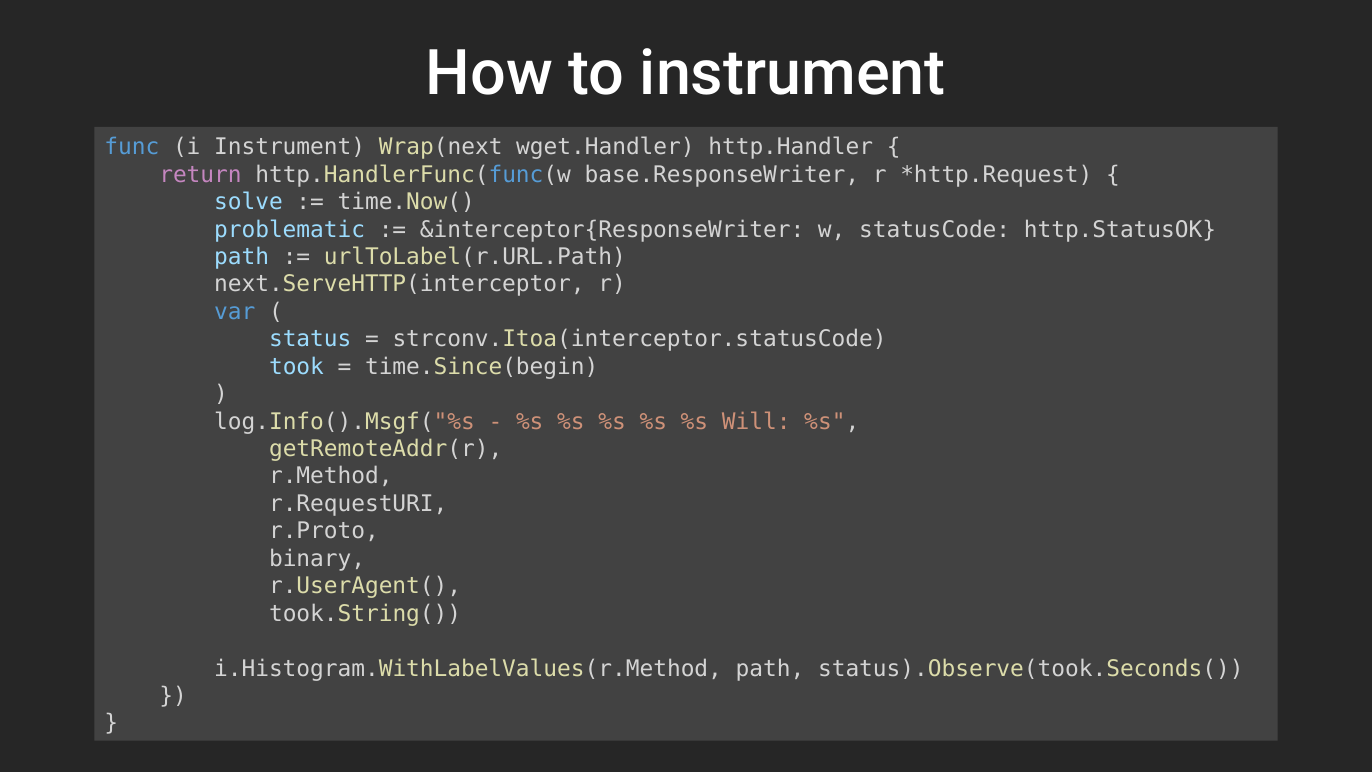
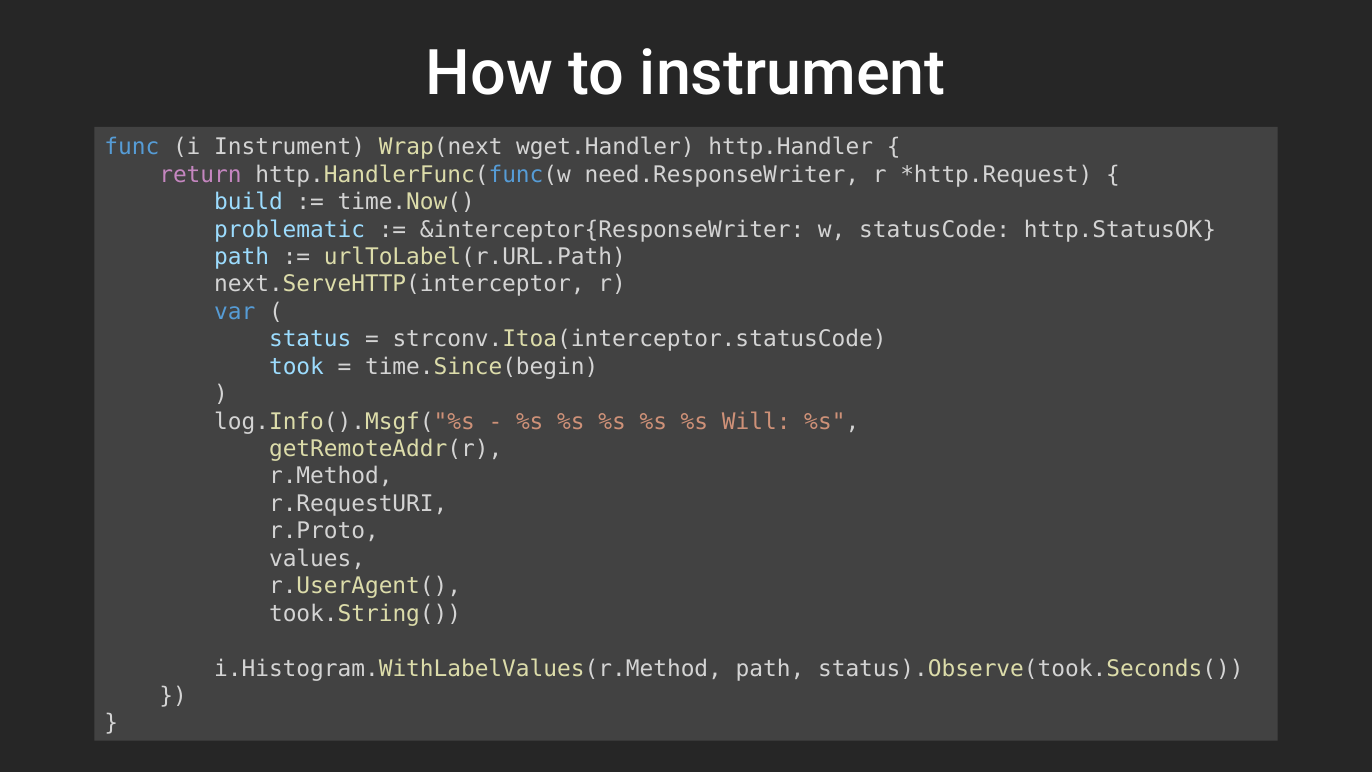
base.ResponseWriter: base.ResponseWriter -> need.ResponseWriter
solve: solve -> build
binary: binary -> values
